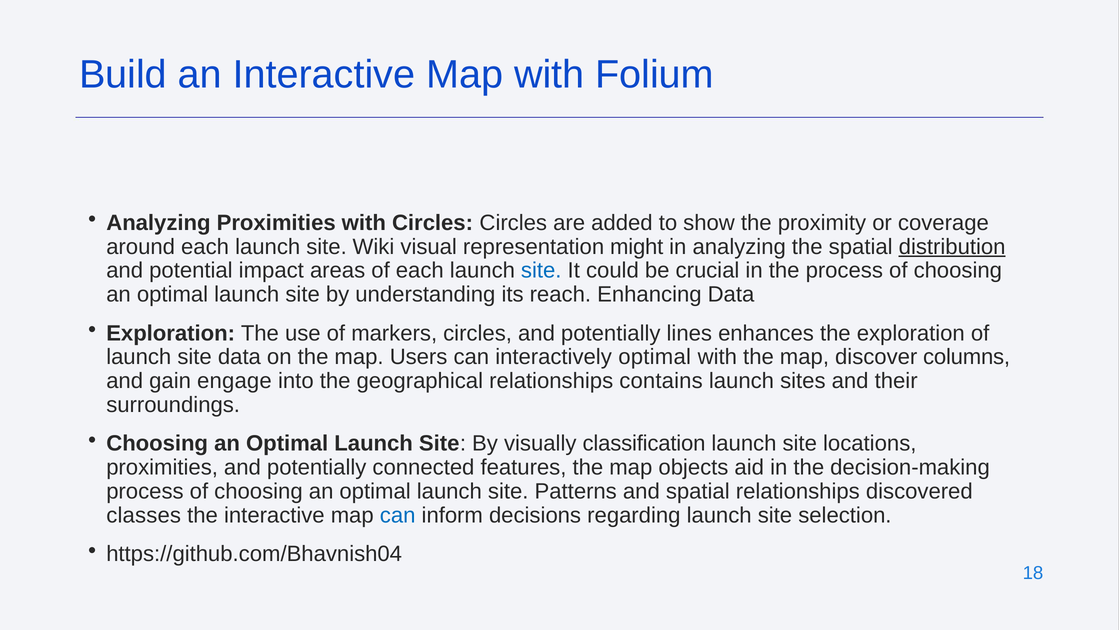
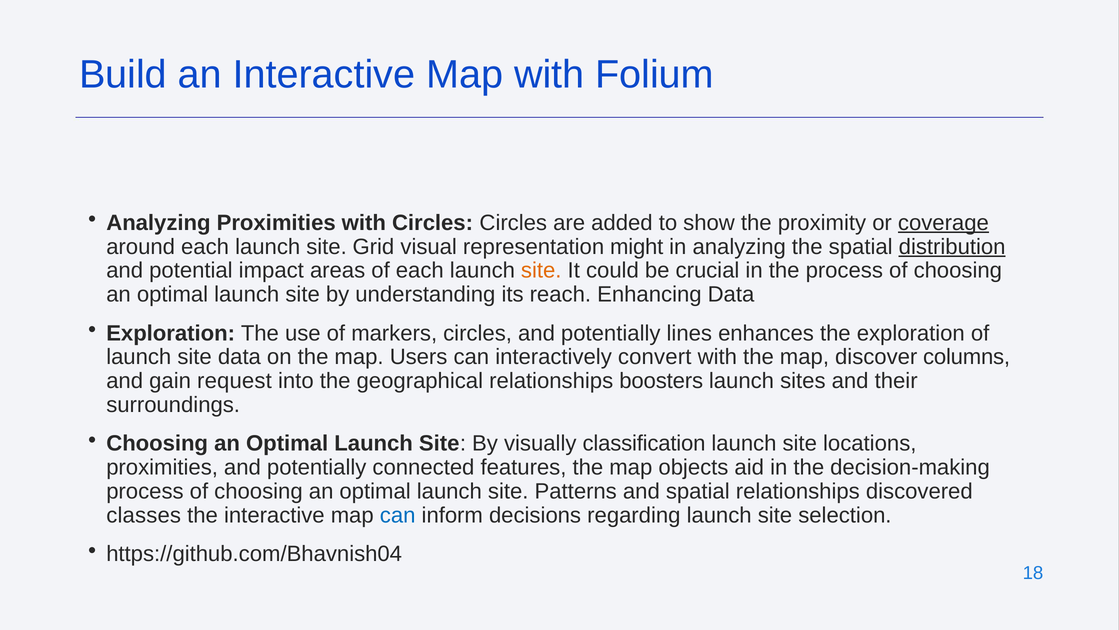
coverage underline: none -> present
Wiki: Wiki -> Grid
site at (541, 270) colour: blue -> orange
interactively optimal: optimal -> convert
engage: engage -> request
contains: contains -> boosters
